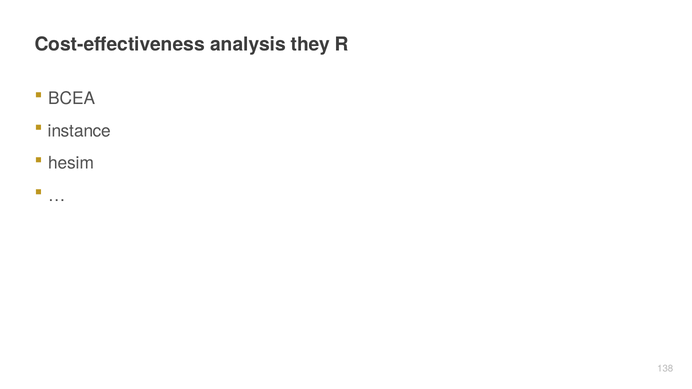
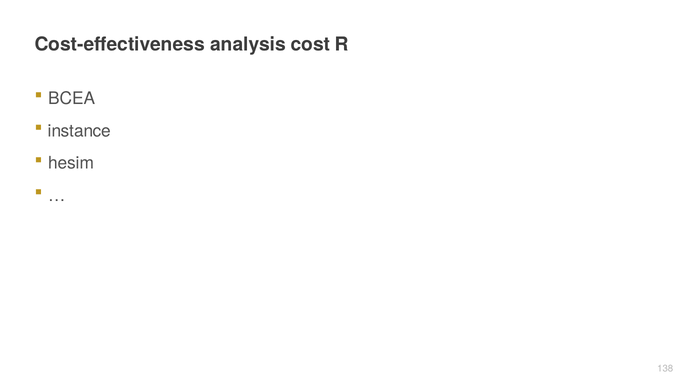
they: they -> cost
